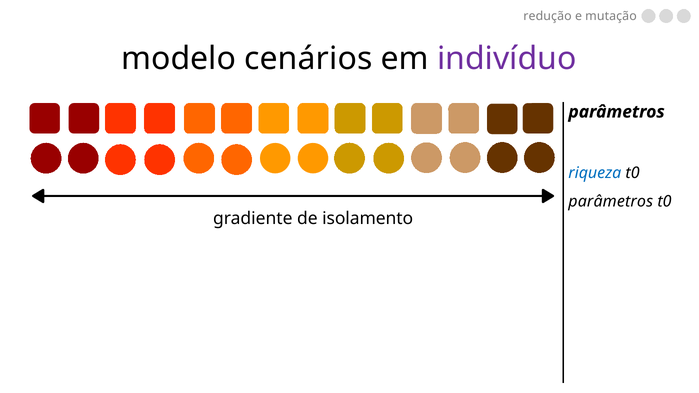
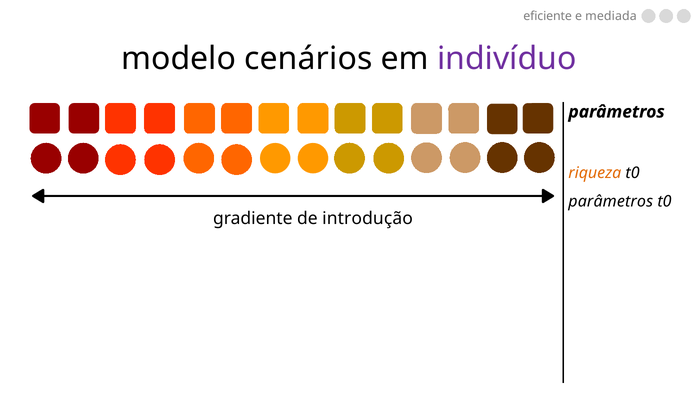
redução: redução -> eficiente
mutação: mutação -> mediada
riqueza colour: blue -> orange
isolamento: isolamento -> introdução
